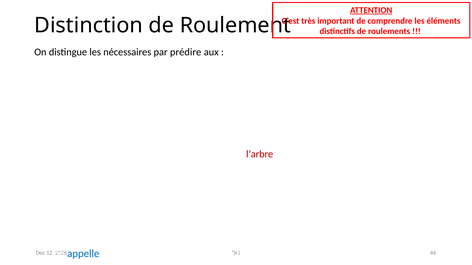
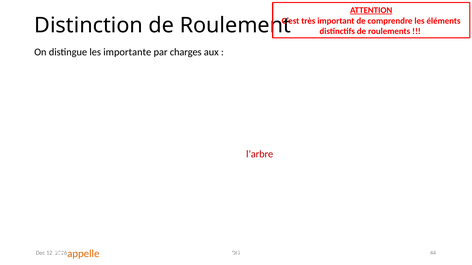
nécessaires: nécessaires -> importante
par prédire: prédire -> charges
appelle colour: blue -> orange
